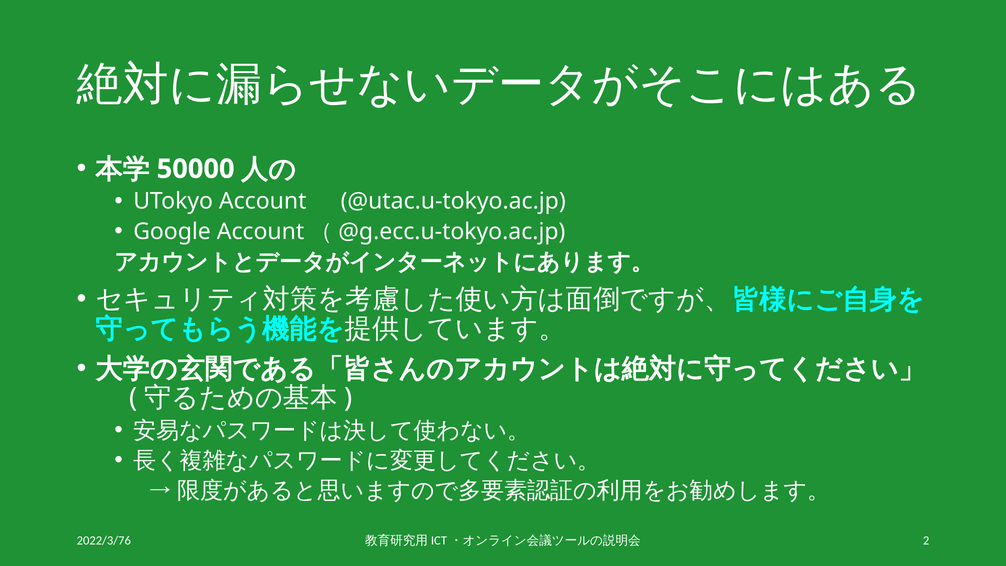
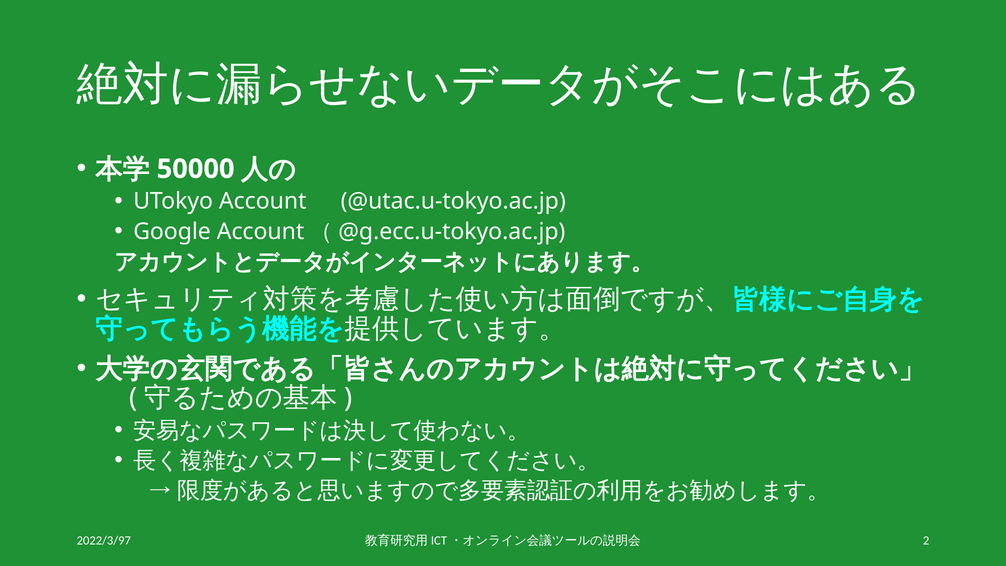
2022/3/76: 2022/3/76 -> 2022/3/97
